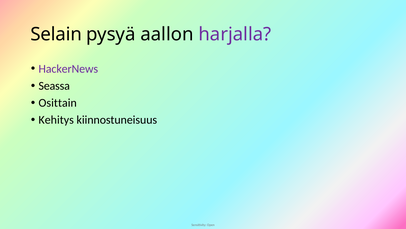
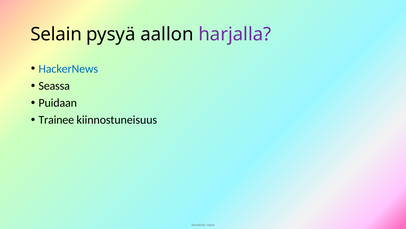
HackerNews colour: purple -> blue
Osittain: Osittain -> Puidaan
Kehitys: Kehitys -> Trainee
